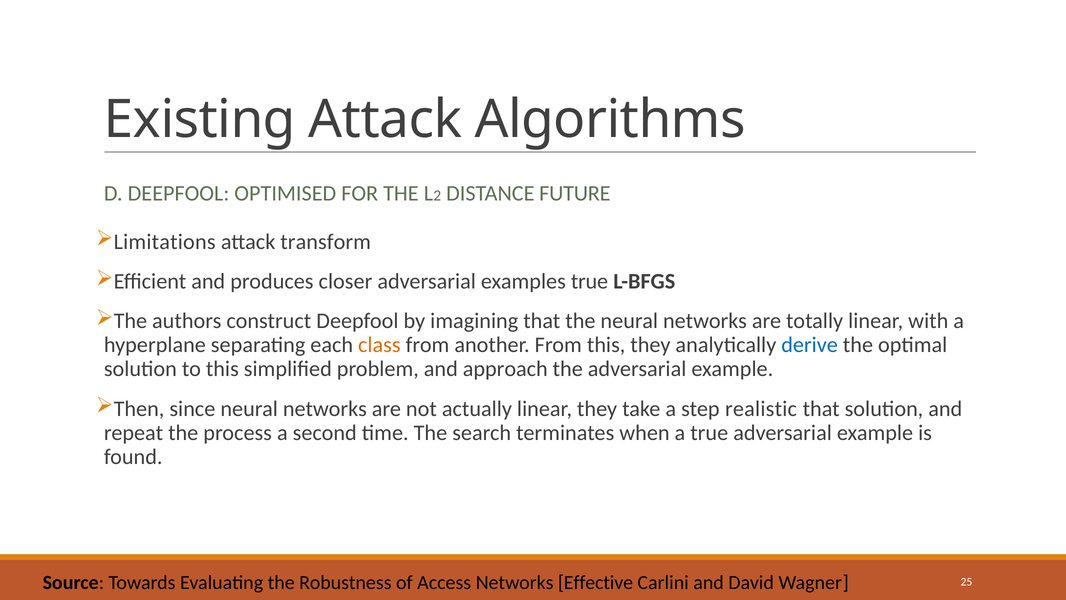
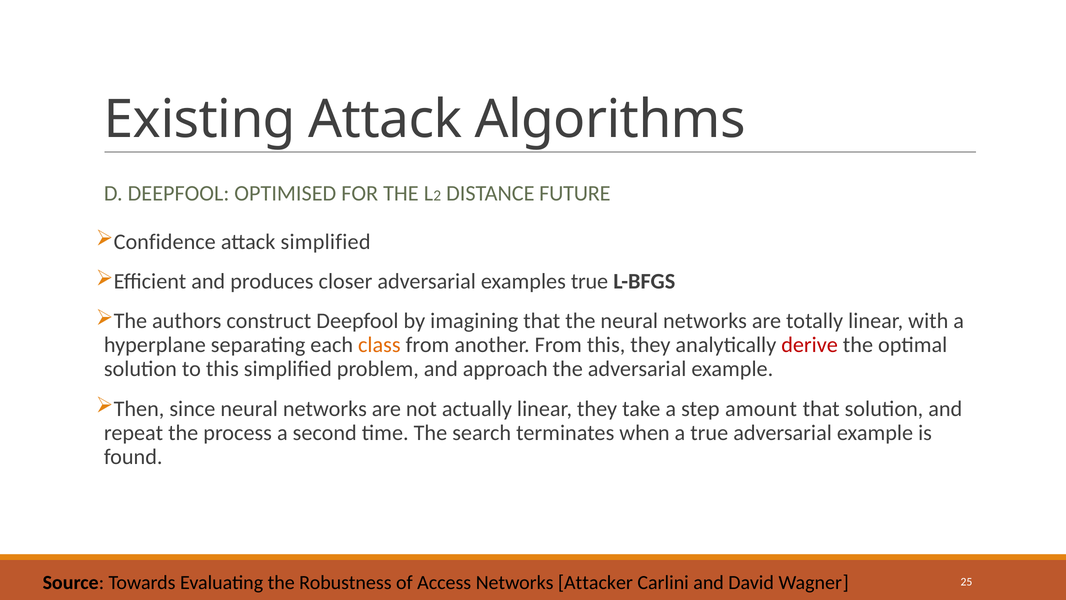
Limitations: Limitations -> Confidence
attack transform: transform -> simplified
derive colour: blue -> red
realistic: realistic -> amount
Effective: Effective -> Attacker
